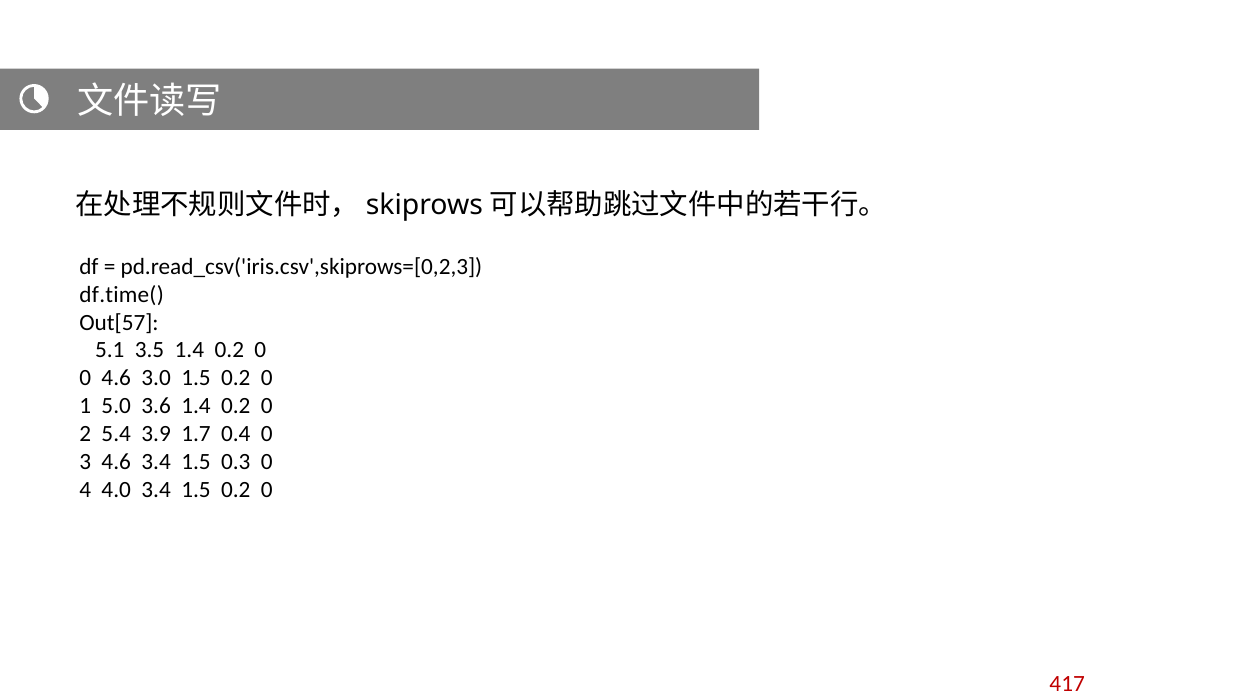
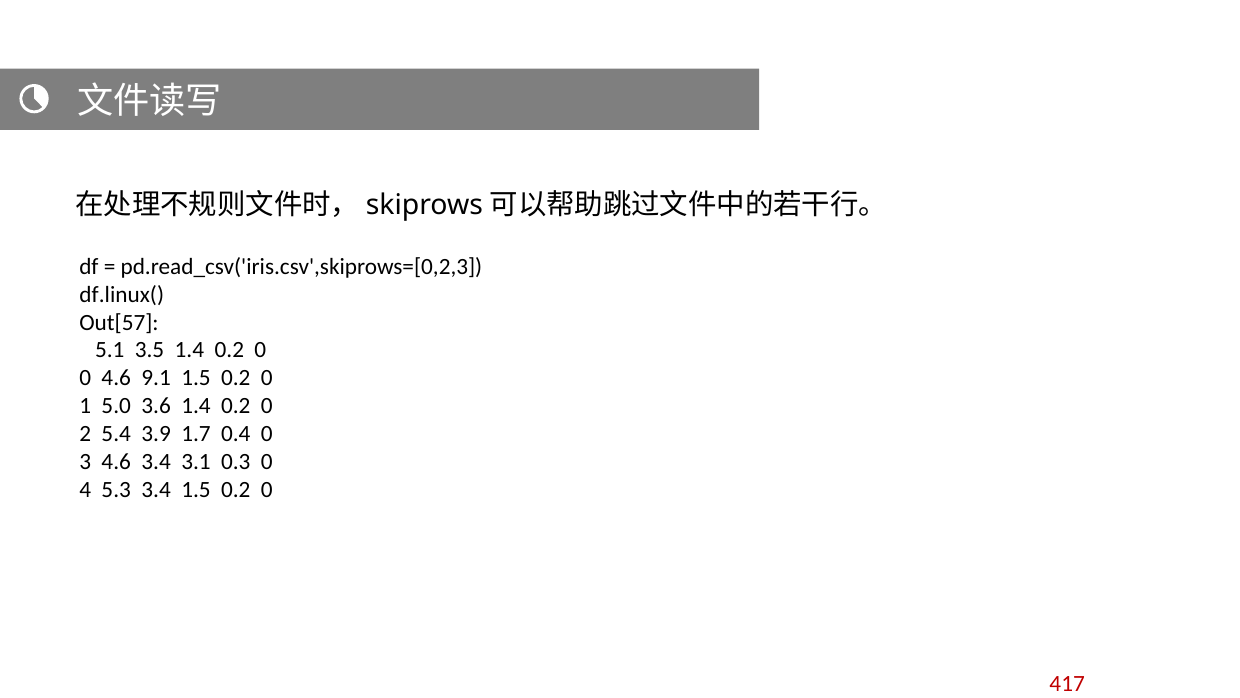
df.time(: df.time( -> df.linux(
3.0: 3.0 -> 9.1
4.6 3.4 1.5: 1.5 -> 3.1
4.0: 4.0 -> 5.3
